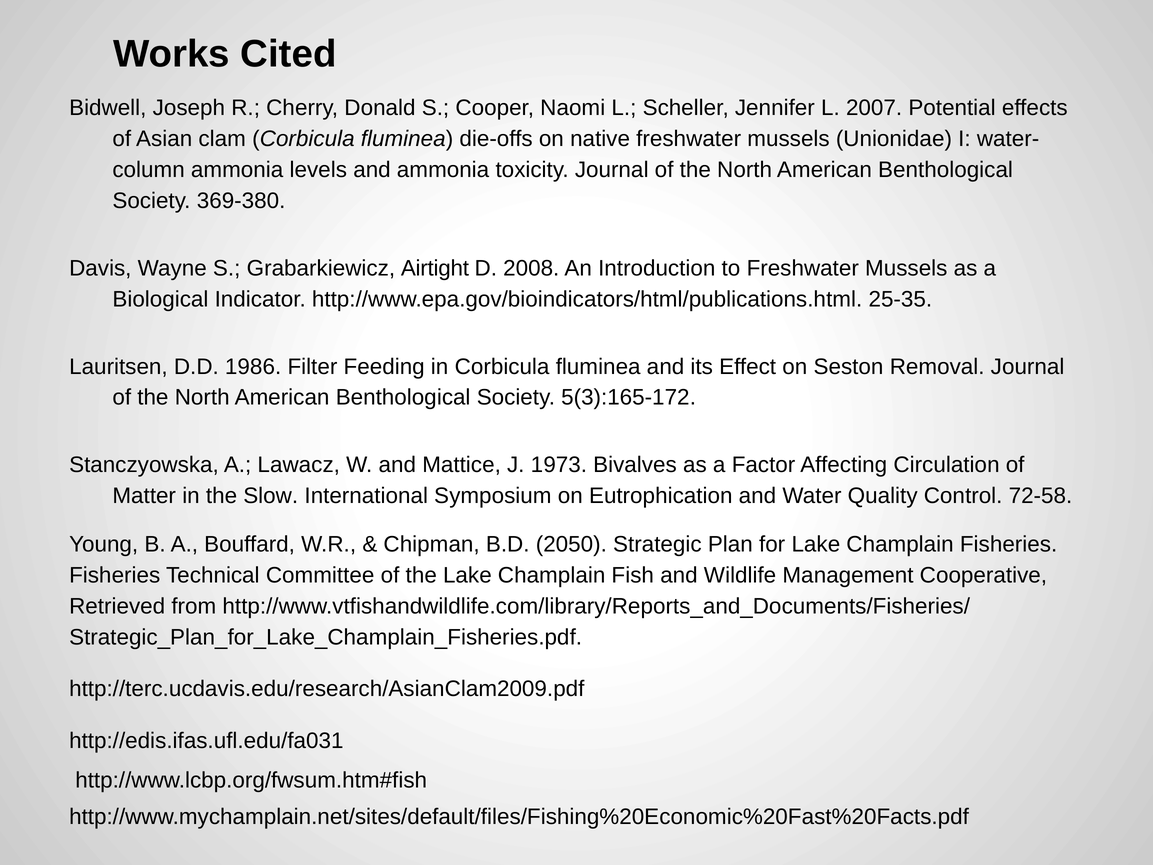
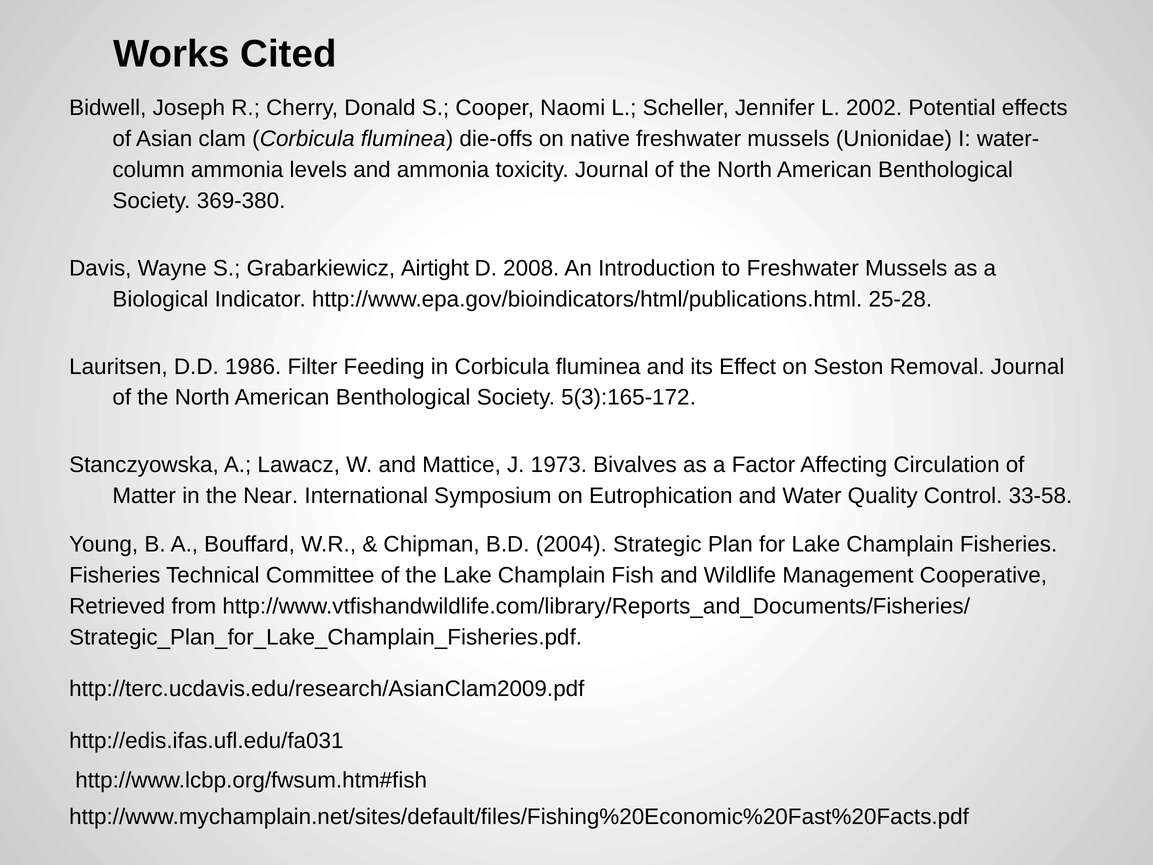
2007: 2007 -> 2002
25-35: 25-35 -> 25-28
Slow: Slow -> Near
72-58: 72-58 -> 33-58
2050: 2050 -> 2004
